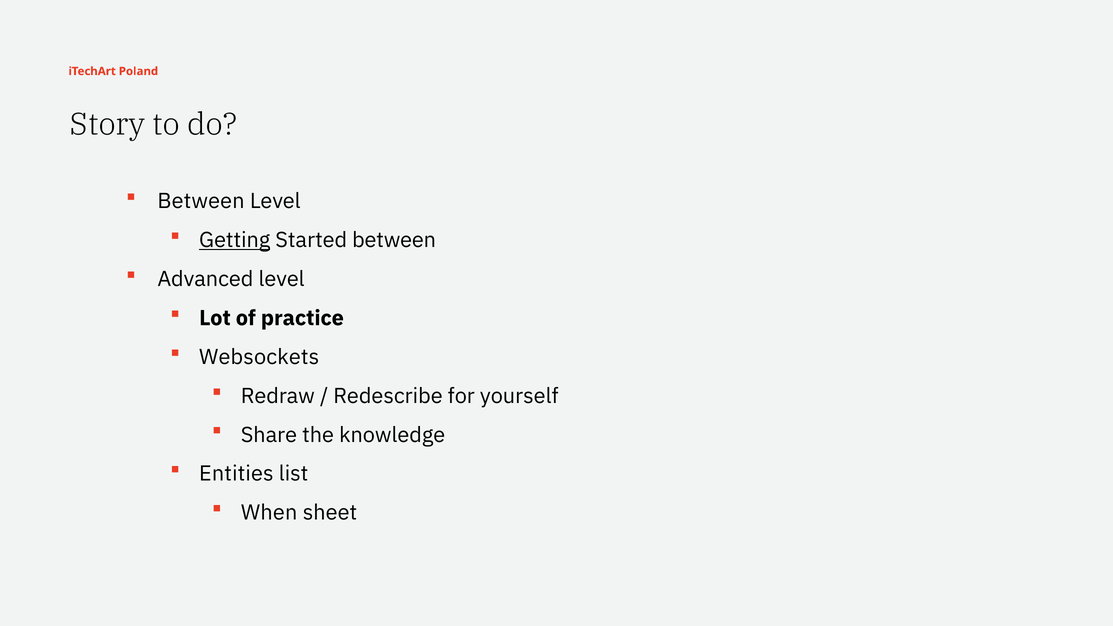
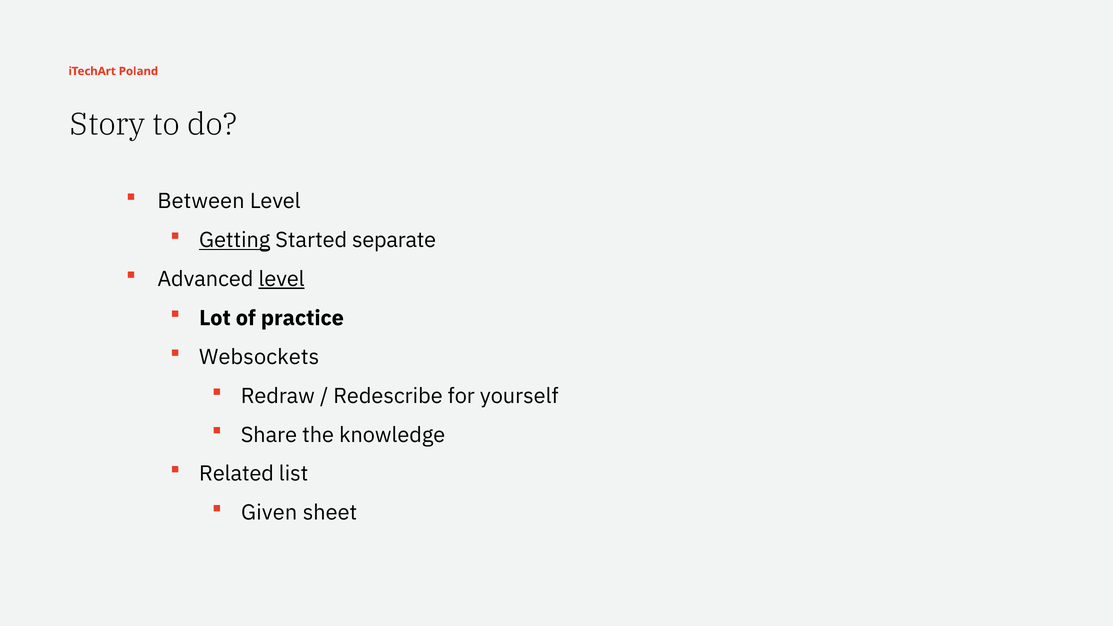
Started between: between -> separate
level at (282, 279) underline: none -> present
Entities: Entities -> Related
When: When -> Given
